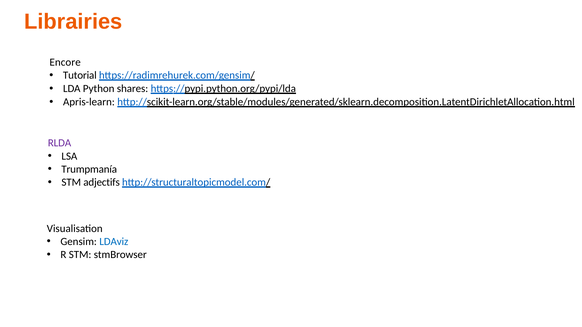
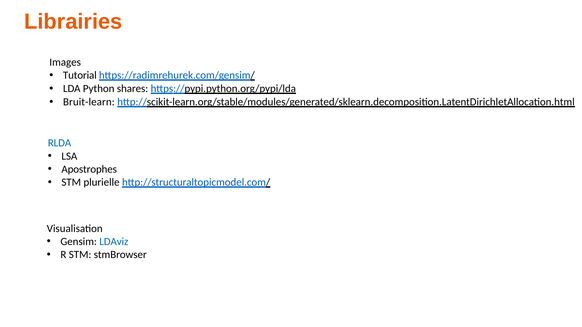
Encore: Encore -> Images
Apris-learn: Apris-learn -> Bruit-learn
RLDA colour: purple -> blue
Trumpmanía: Trumpmanía -> Apostrophes
adjectifs: adjectifs -> plurielle
